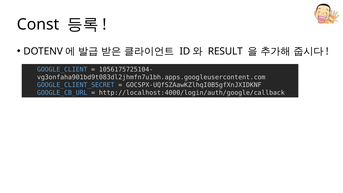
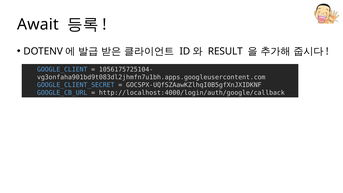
Const: Const -> Await
